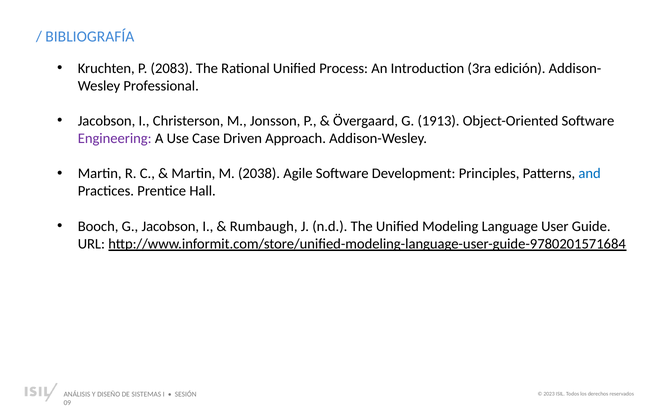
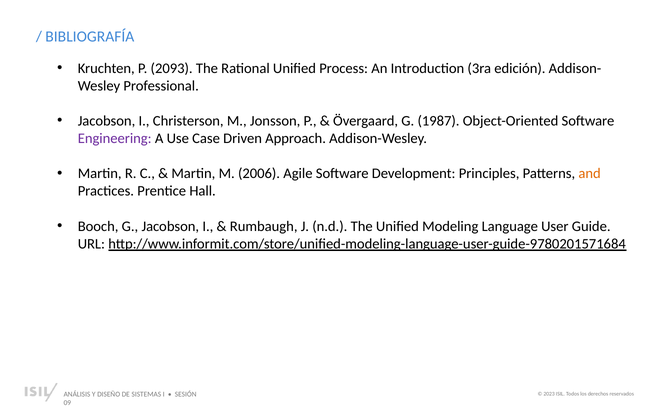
2083: 2083 -> 2093
1913: 1913 -> 1987
2038: 2038 -> 2006
and colour: blue -> orange
